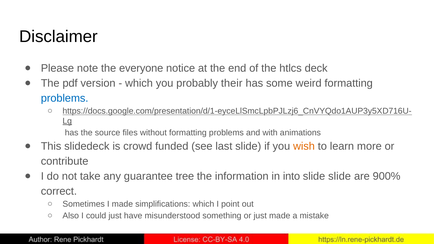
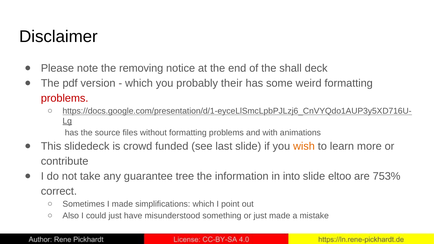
everyone: everyone -> removing
htlcs: htlcs -> shall
problems at (65, 98) colour: blue -> red
slide slide: slide -> eltoo
900%: 900% -> 753%
